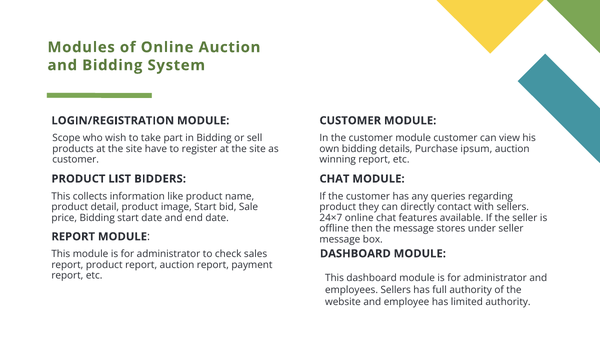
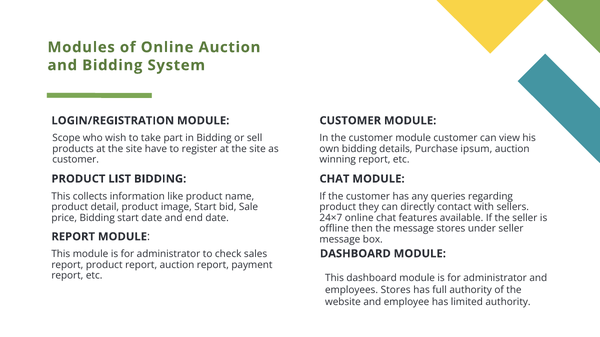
LIST BIDDERS: BIDDERS -> BIDDING
employees Sellers: Sellers -> Stores
